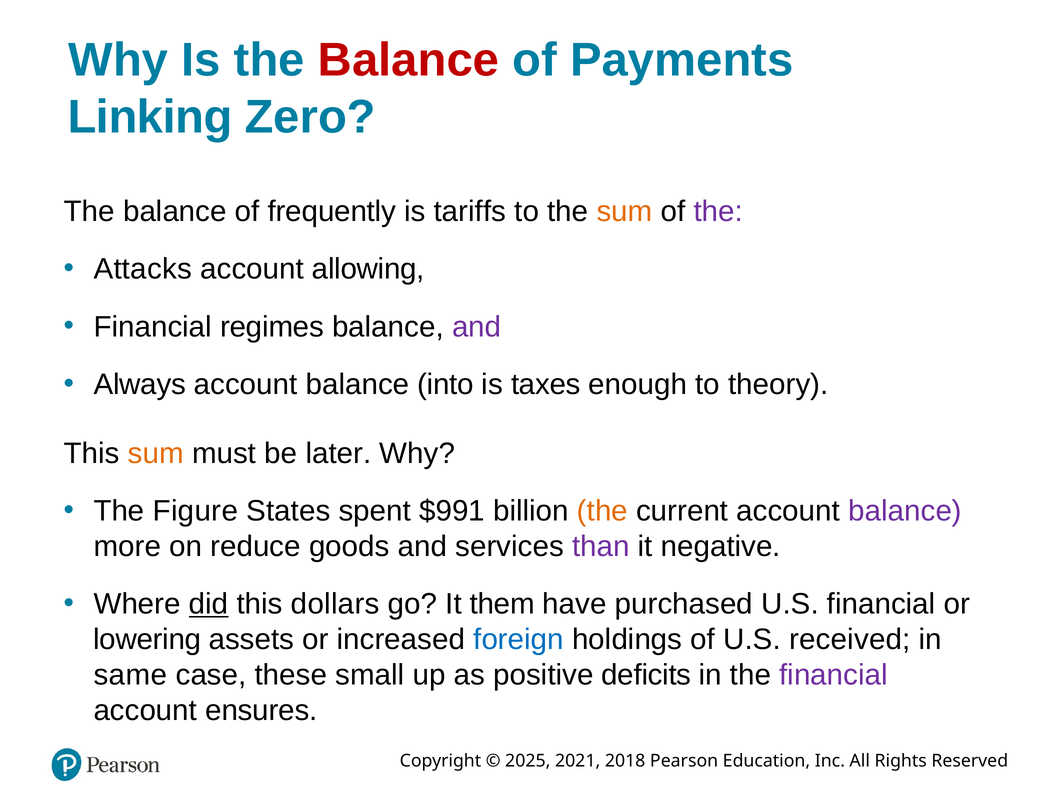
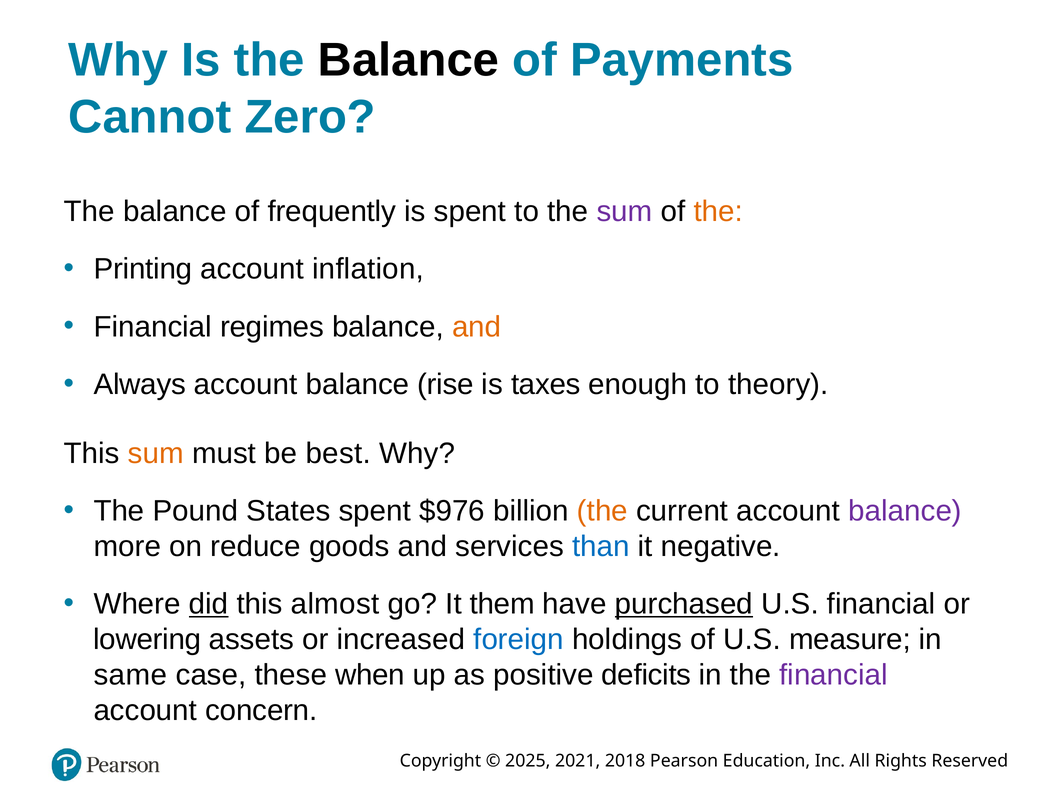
Balance at (409, 60) colour: red -> black
Linking: Linking -> Cannot
is tariffs: tariffs -> spent
sum at (624, 212) colour: orange -> purple
the at (718, 212) colour: purple -> orange
Attacks: Attacks -> Printing
allowing: allowing -> inflation
and at (477, 327) colour: purple -> orange
into: into -> rise
later: later -> best
Figure: Figure -> Pound
$991: $991 -> $976
than colour: purple -> blue
dollars: dollars -> almost
purchased underline: none -> present
received: received -> measure
small: small -> when
ensures: ensures -> concern
